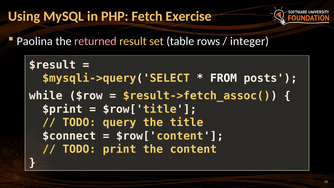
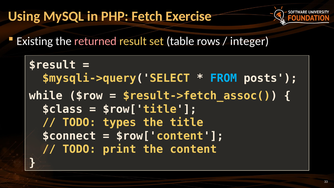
Paolina: Paolina -> Existing
FROM colour: white -> light blue
$print: $print -> $class
query: query -> types
